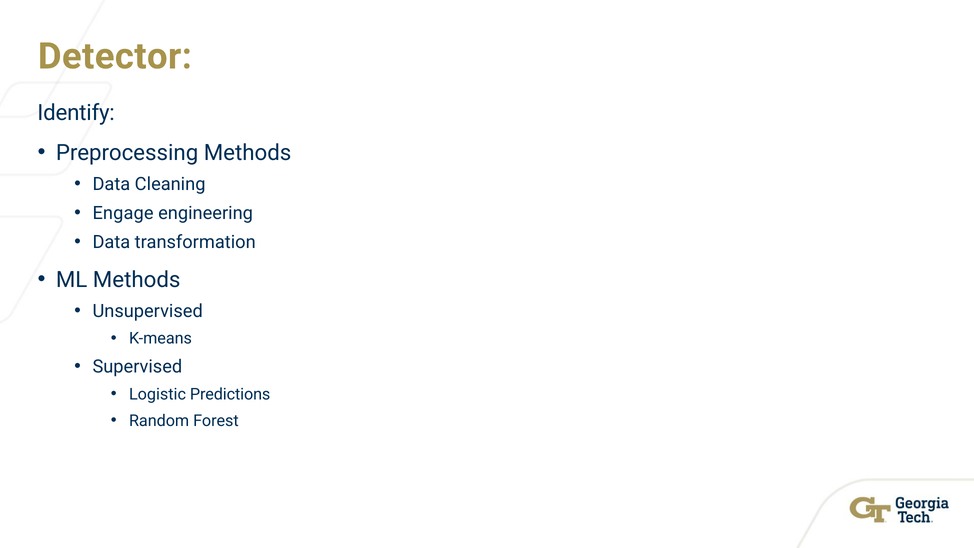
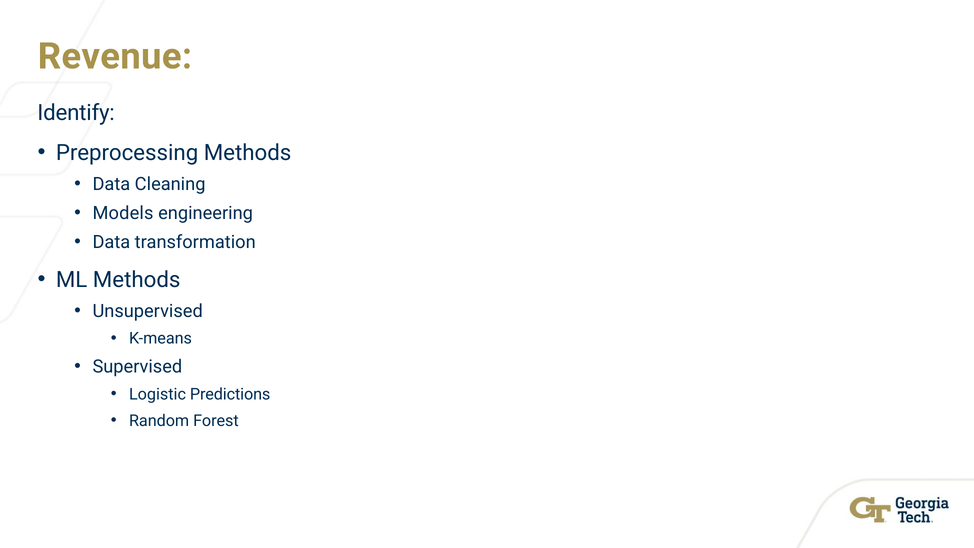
Detector: Detector -> Revenue
Engage: Engage -> Models
